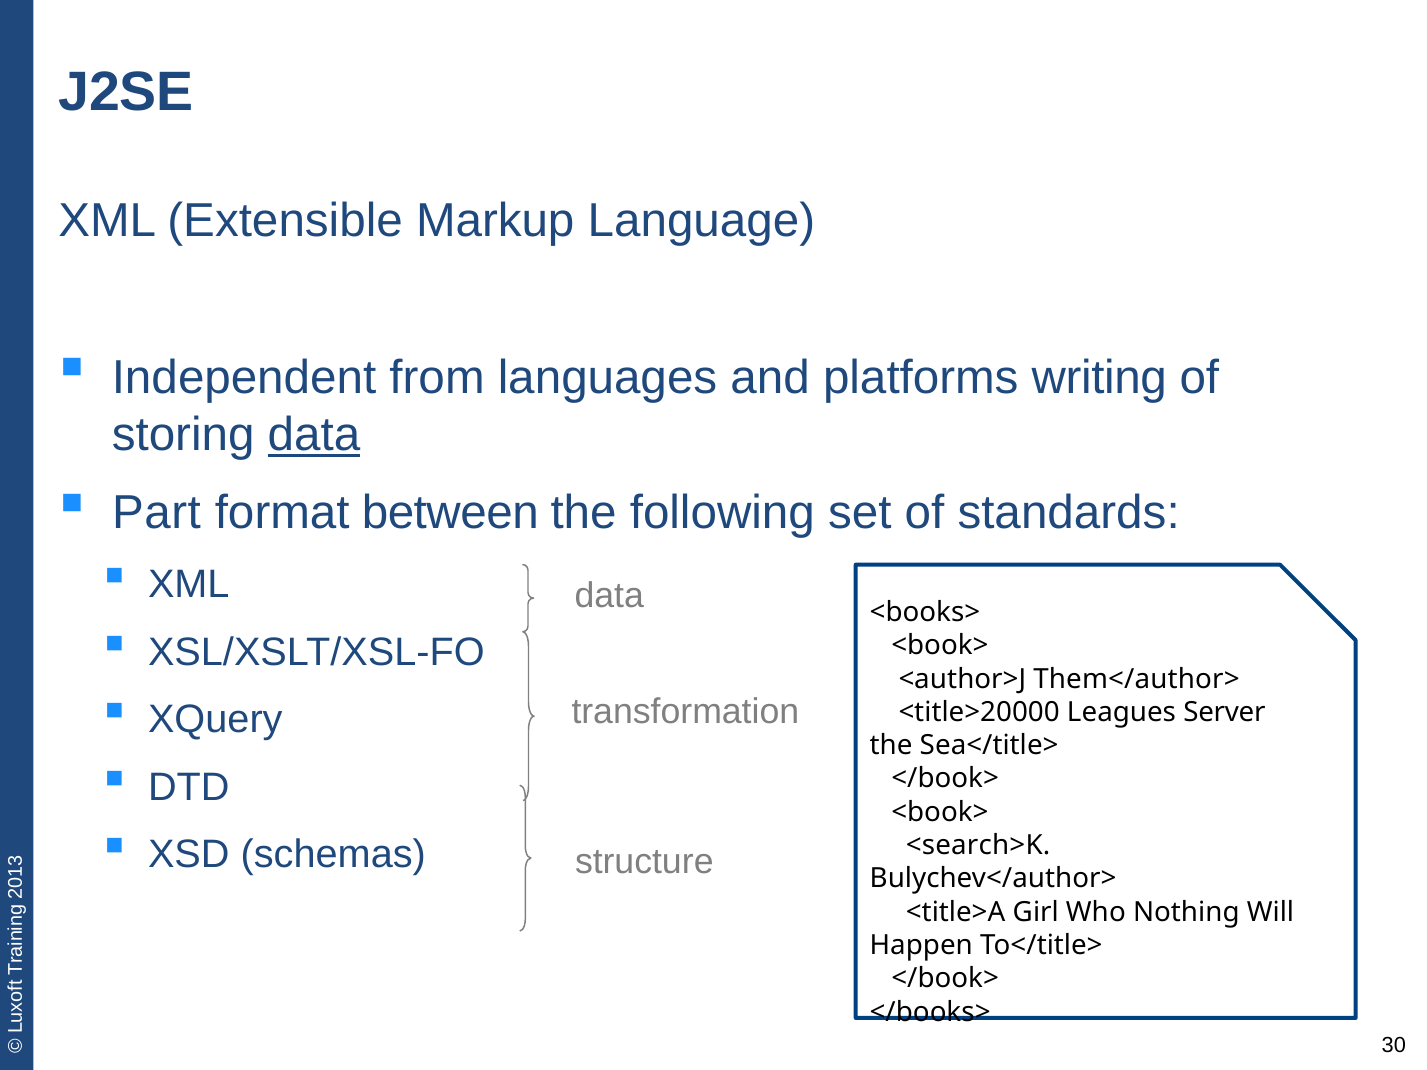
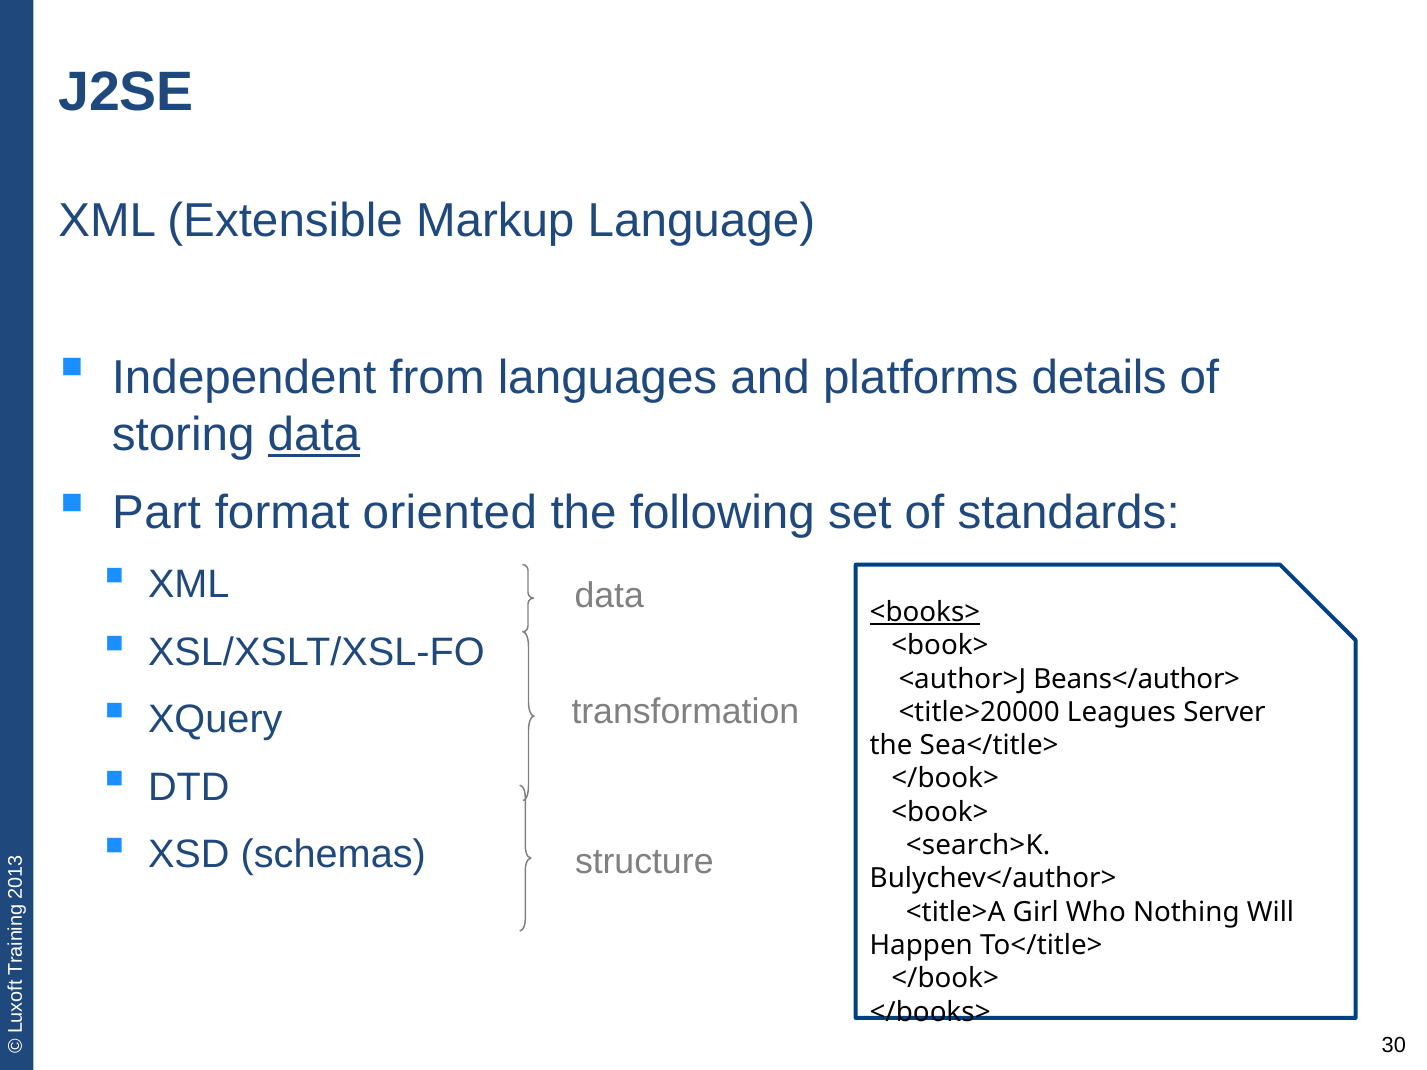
writing: writing -> details
between: between -> oriented
<books> underline: none -> present
Them</author>: Them</author> -> Beans</author>
